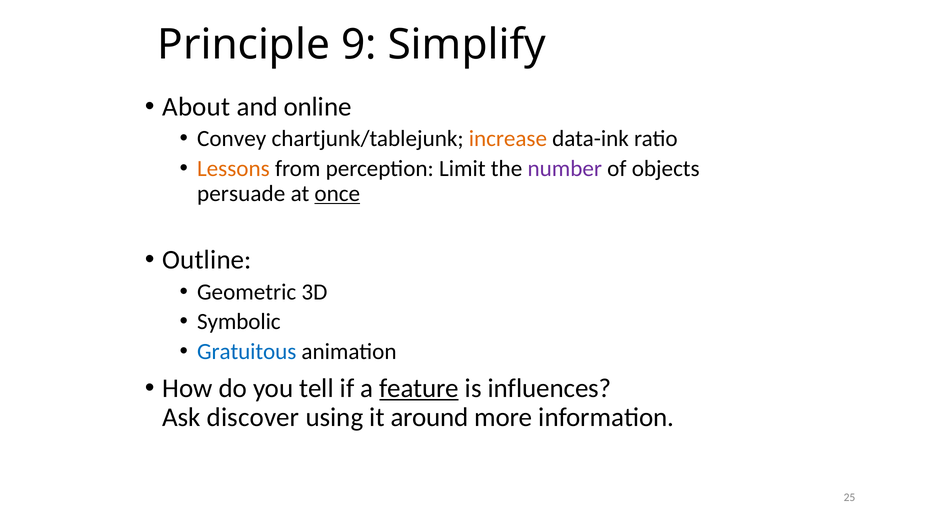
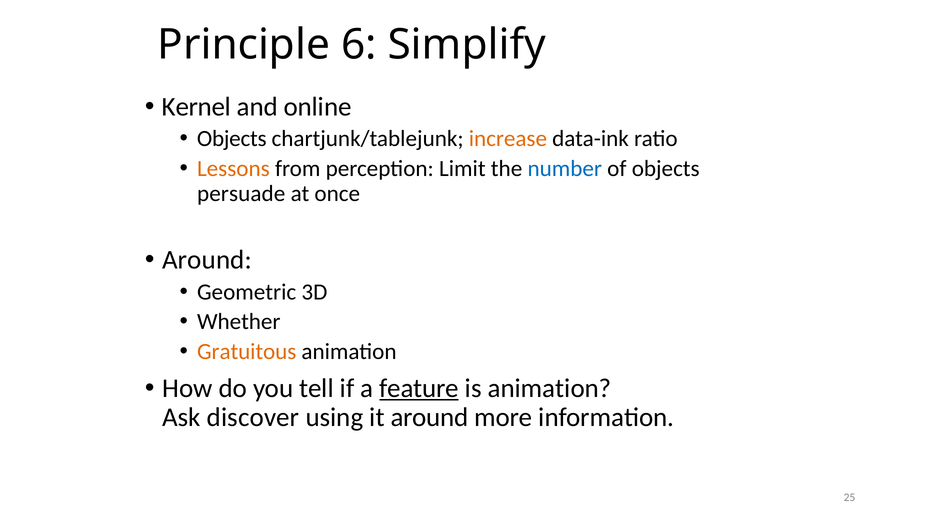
9: 9 -> 6
About: About -> Kernel
Convey at (232, 139): Convey -> Objects
number colour: purple -> blue
once underline: present -> none
Outline at (207, 260): Outline -> Around
Symbolic: Symbolic -> Whether
Gratuitous colour: blue -> orange
is influences: influences -> animation
